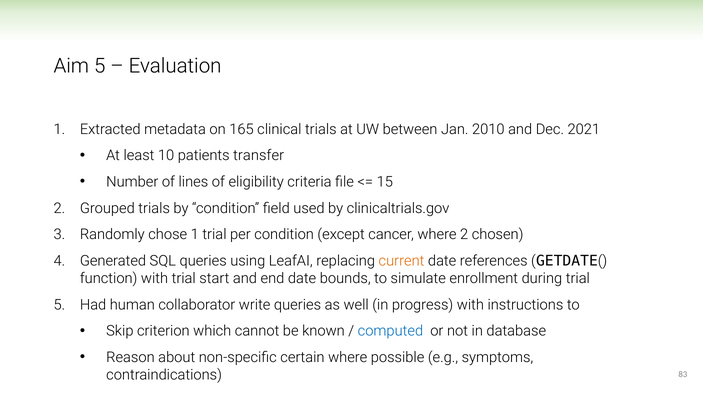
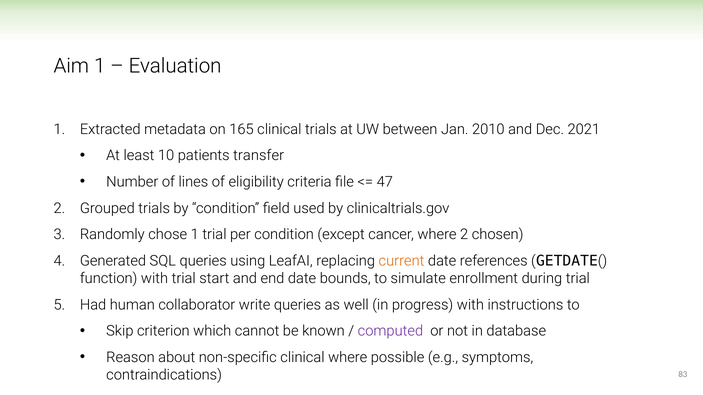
Aim 5: 5 -> 1
15: 15 -> 47
computed colour: blue -> purple
non-specific certain: certain -> clinical
